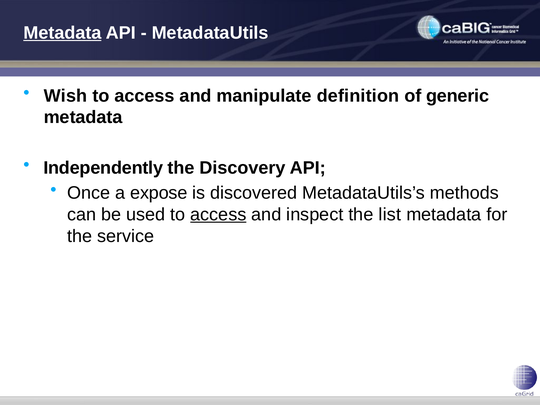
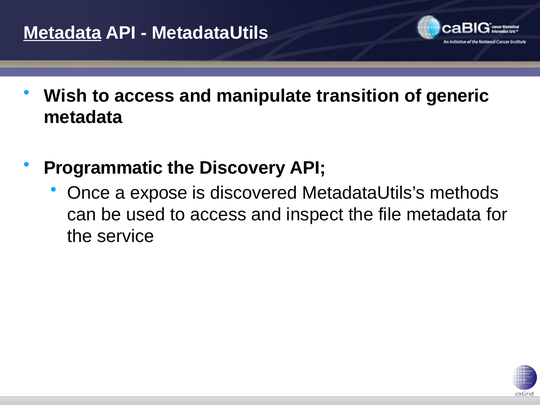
definition: definition -> transition
Independently: Independently -> Programmatic
access at (218, 215) underline: present -> none
list: list -> file
